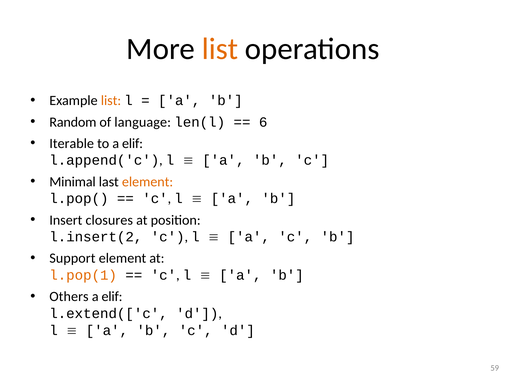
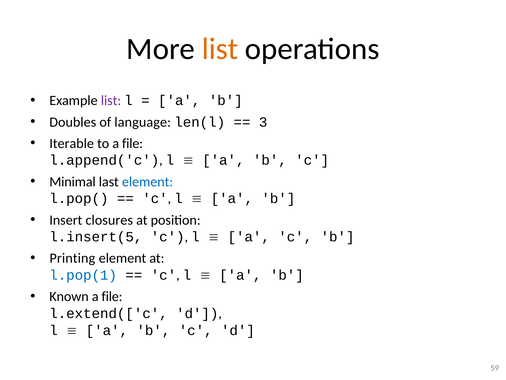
list at (111, 101) colour: orange -> purple
Random: Random -> Doubles
6: 6 -> 3
to a elif: elif -> file
element at (148, 182) colour: orange -> blue
l.insert(2: l.insert(2 -> l.insert(5
Support: Support -> Printing
l.pop(1 colour: orange -> blue
Others: Others -> Known
elif at (112, 296): elif -> file
